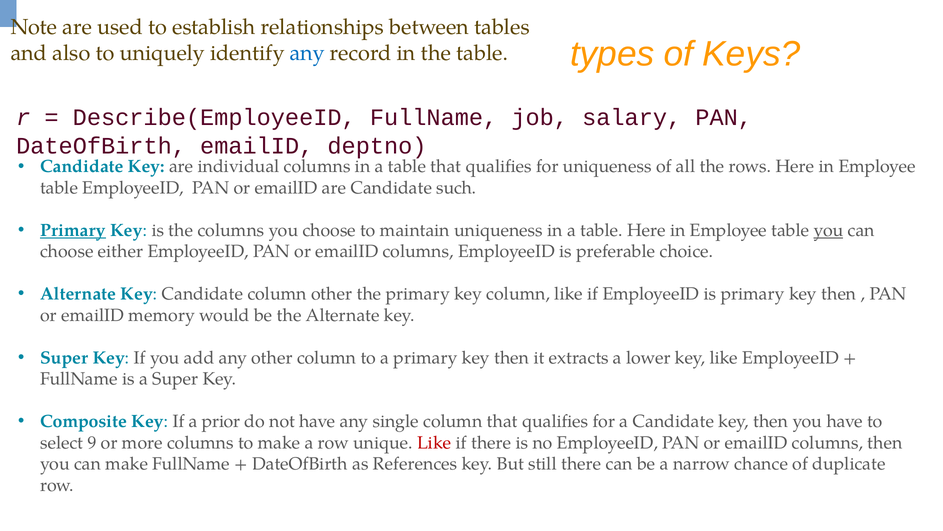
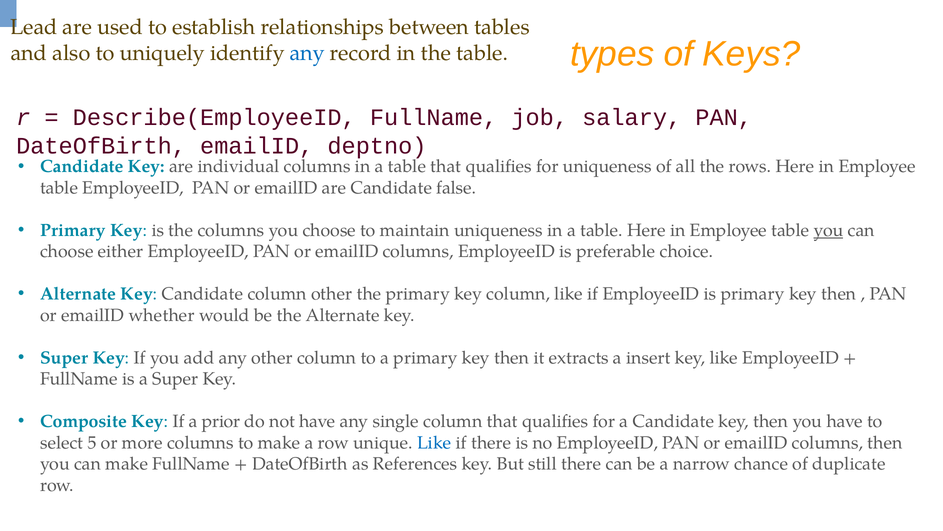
Note: Note -> Lead
such: such -> false
Primary at (73, 230) underline: present -> none
memory: memory -> whether
lower: lower -> insert
9: 9 -> 5
Like at (434, 442) colour: red -> blue
